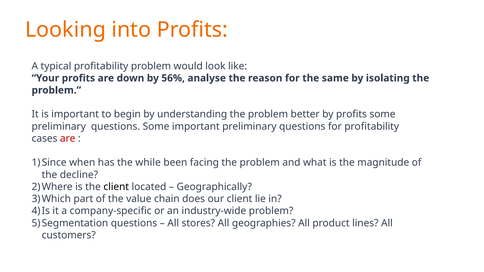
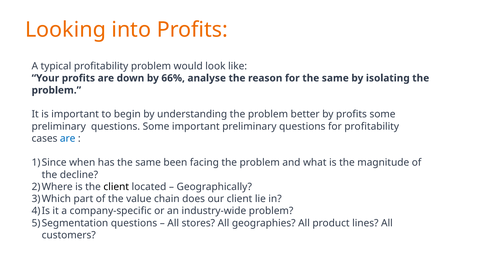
56%: 56% -> 66%
are at (68, 139) colour: red -> blue
has the while: while -> same
